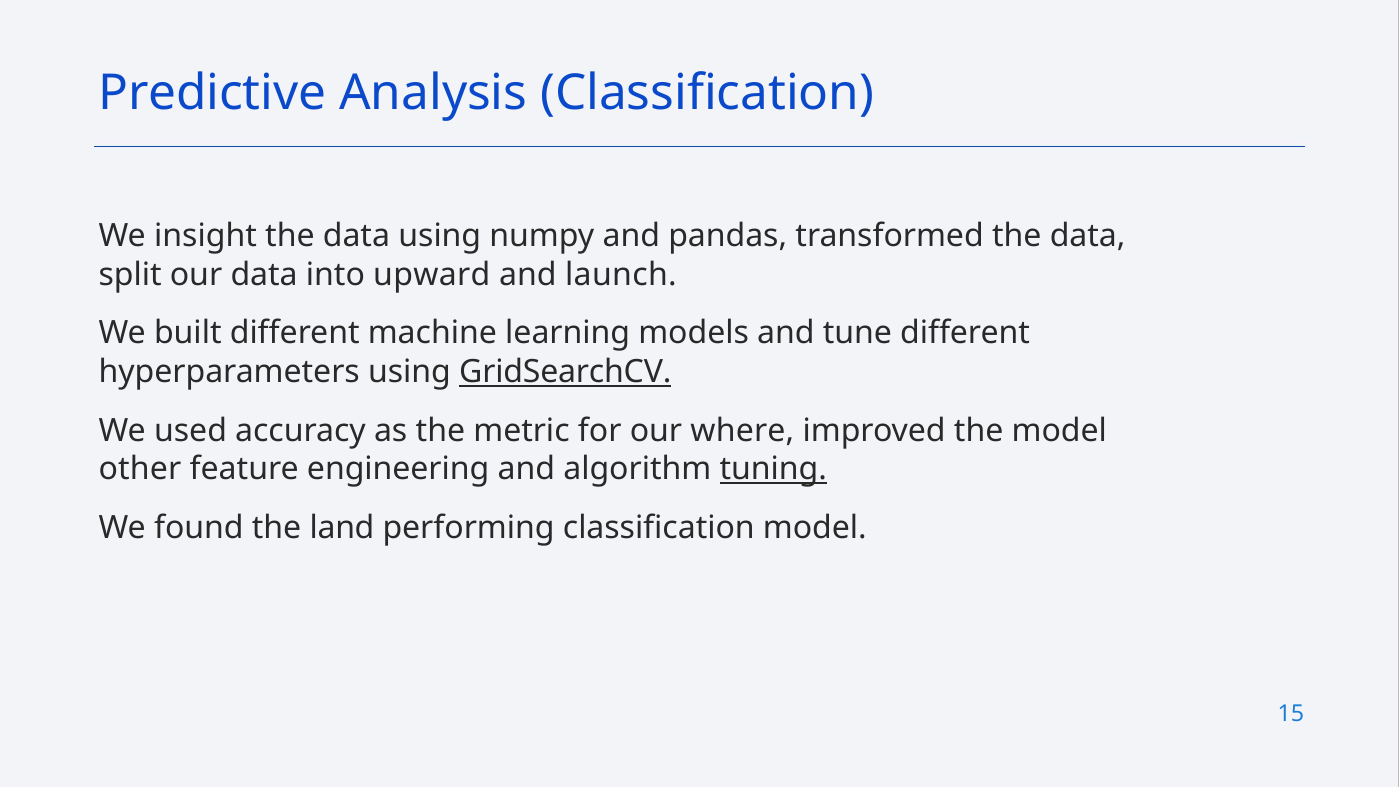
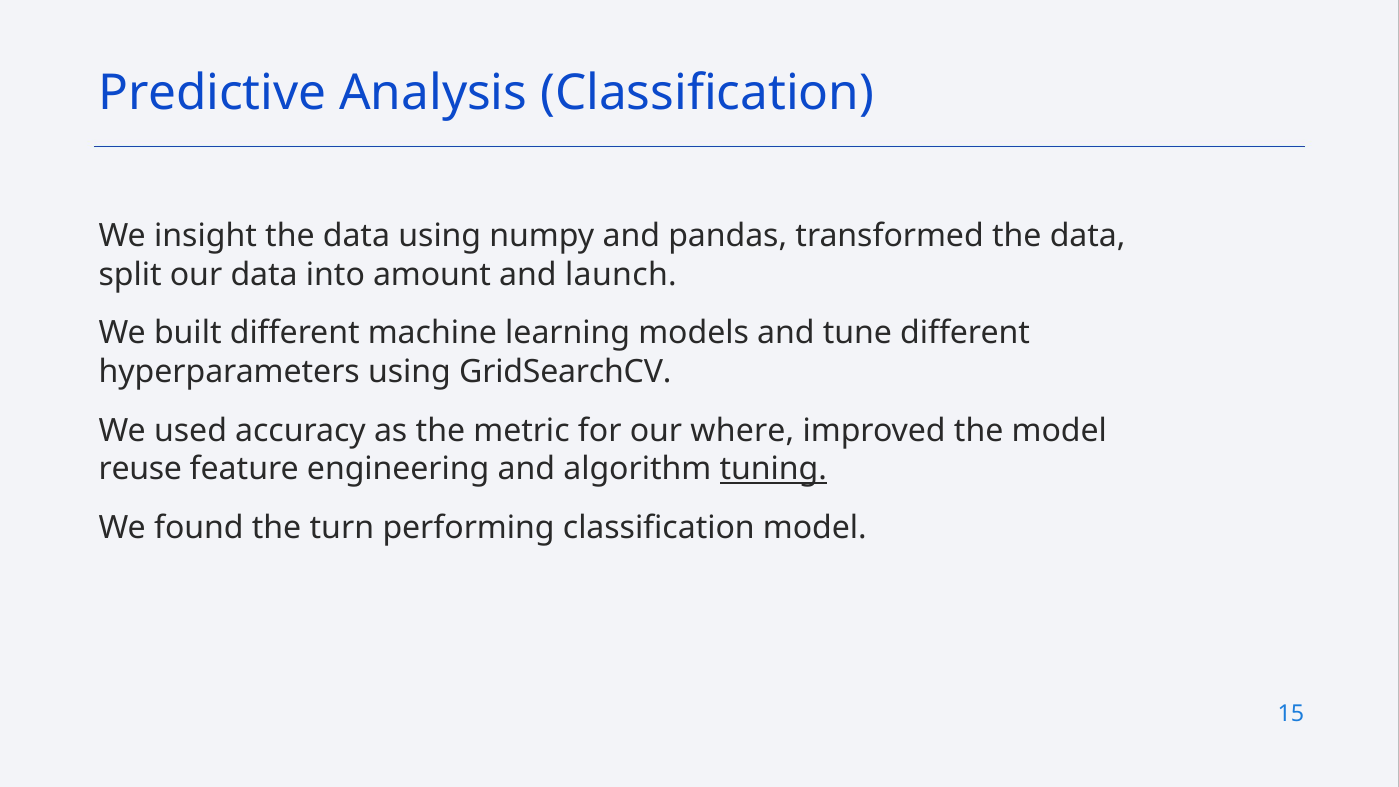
upward: upward -> amount
GridSearchCV underline: present -> none
other: other -> reuse
land: land -> turn
